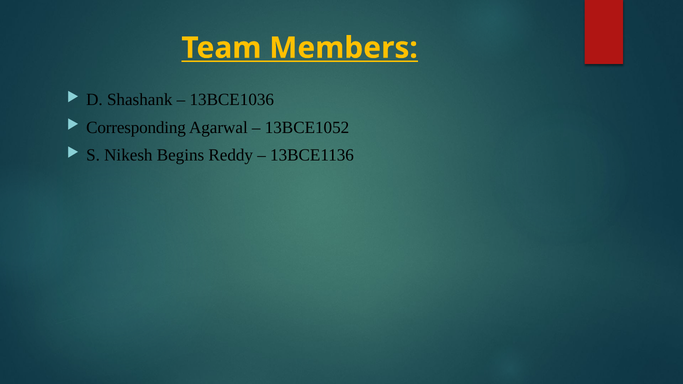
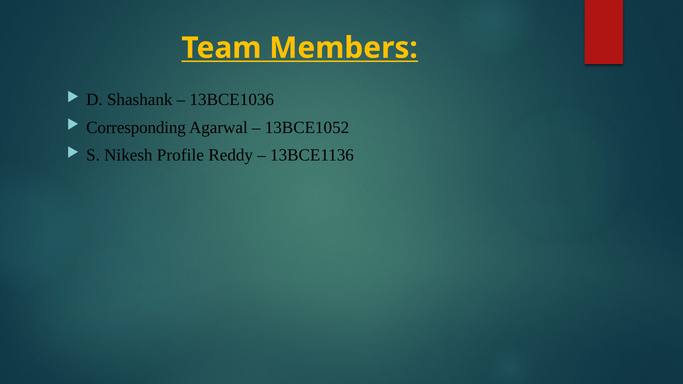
Begins: Begins -> Profile
